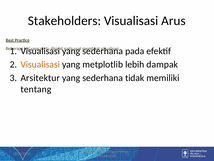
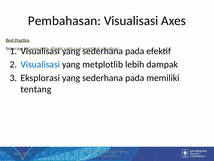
Stakeholders: Stakeholders -> Pembahasan
Arus: Arus -> Axes
Visualisasi at (40, 64) colour: orange -> blue
Arsitektur: Arsitektur -> Eksplorasi
tidak at (135, 78): tidak -> pada
